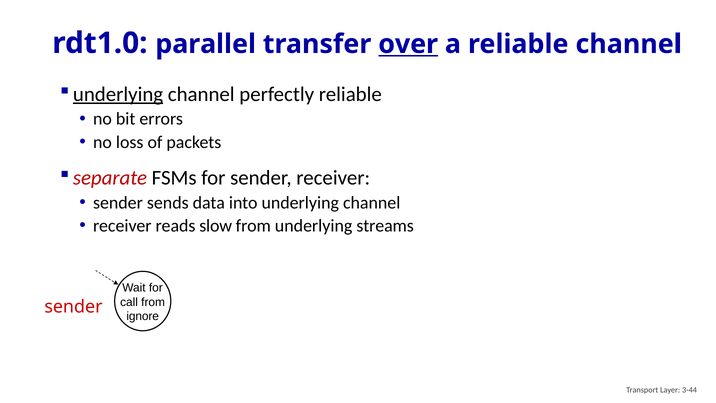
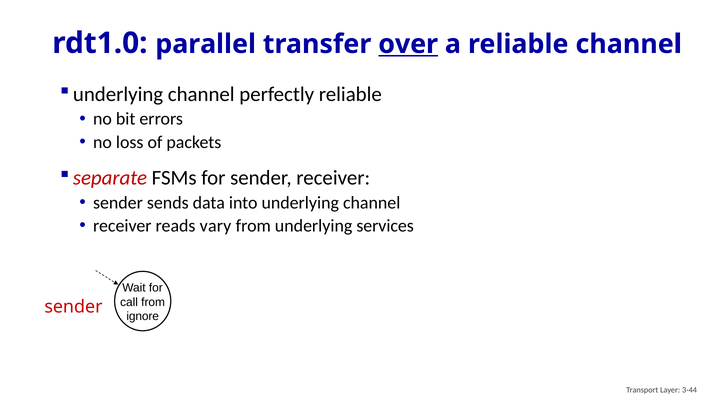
underlying at (118, 94) underline: present -> none
slow: slow -> vary
streams: streams -> services
